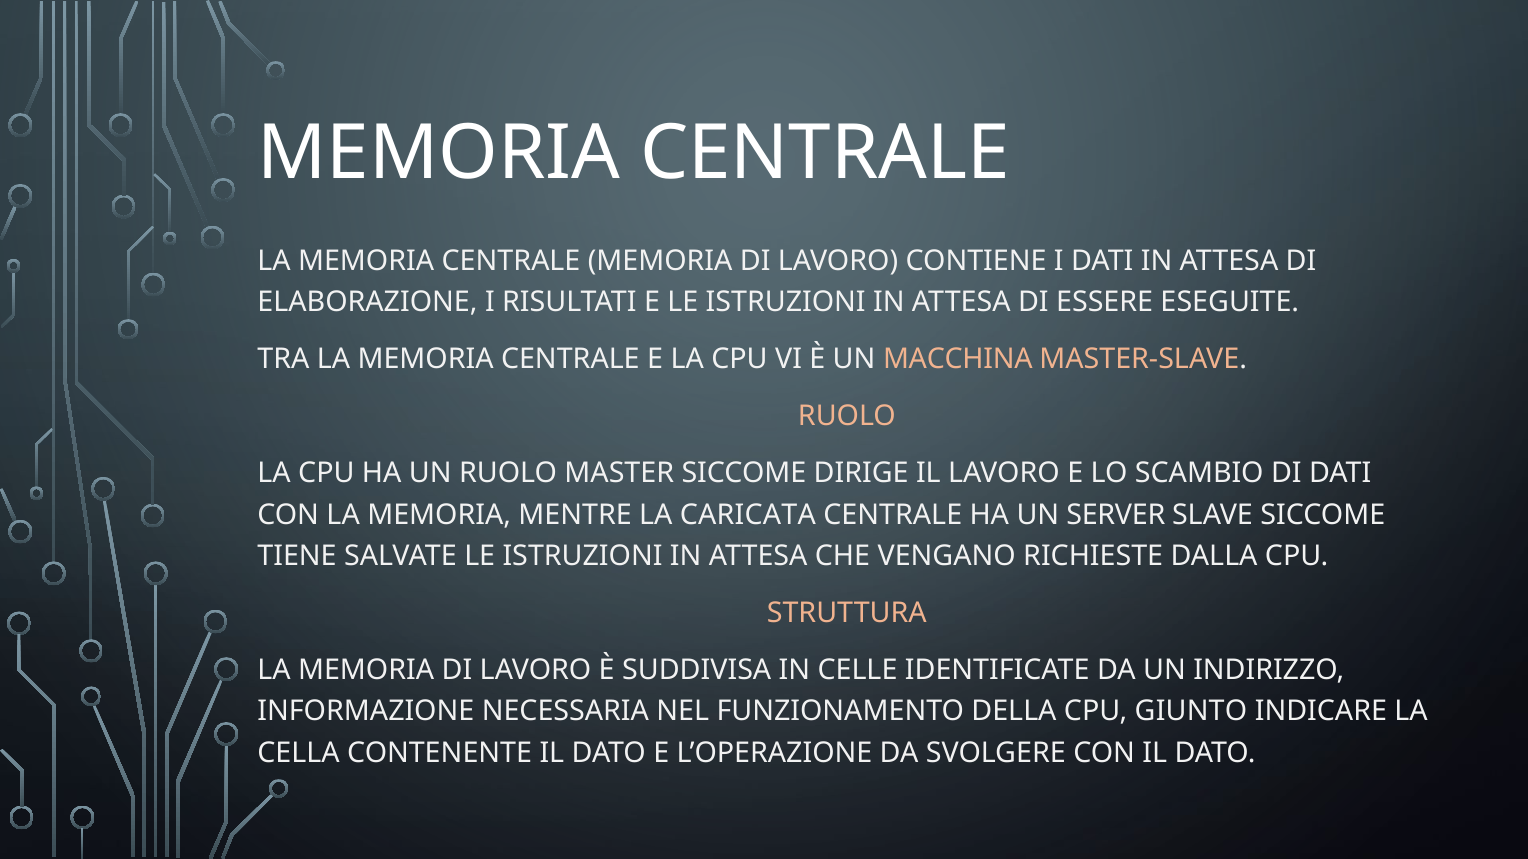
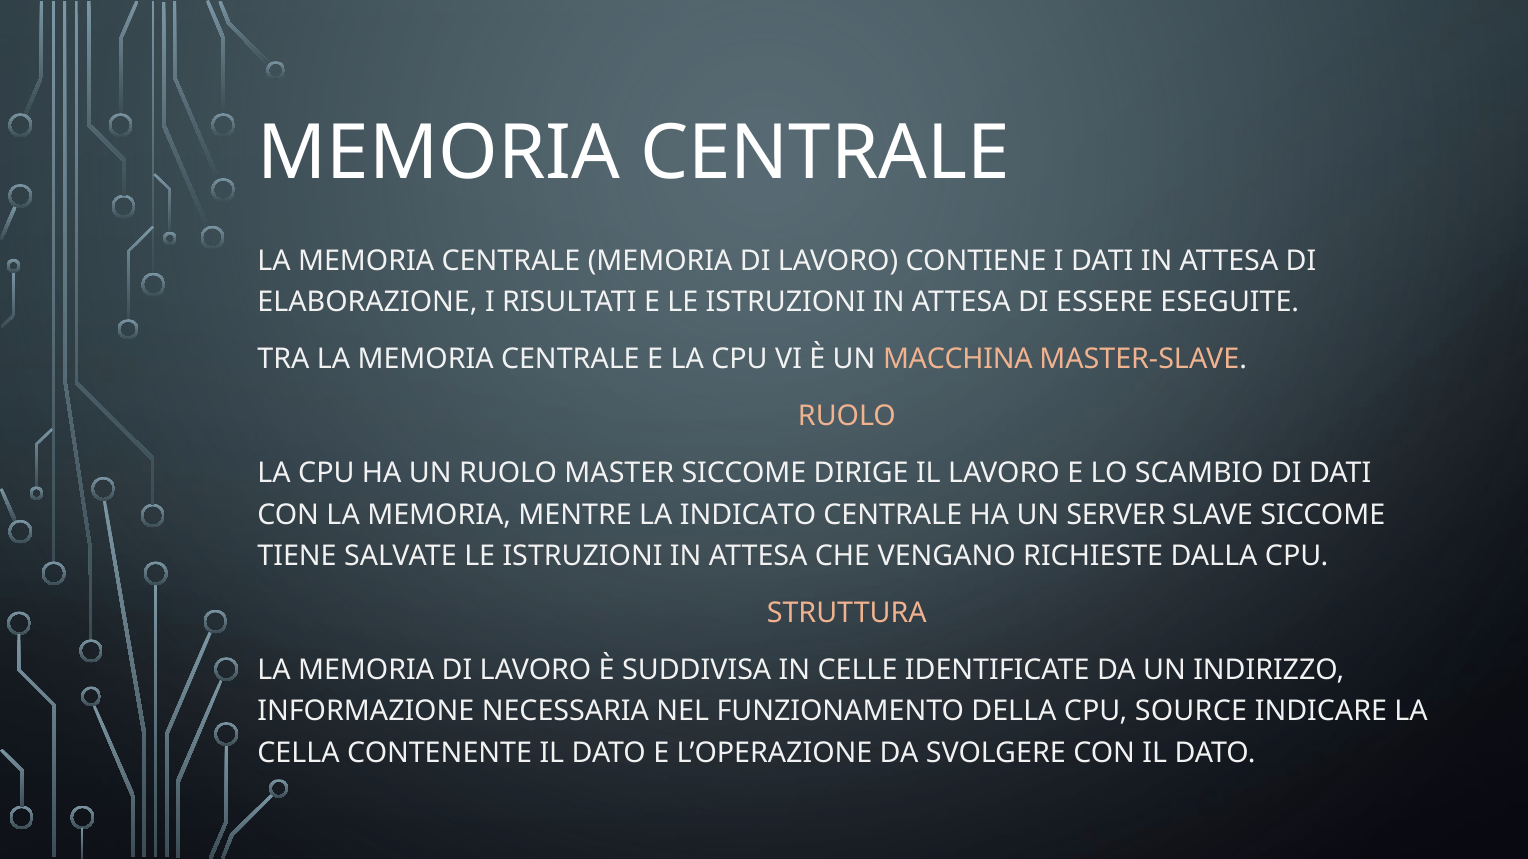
CARICATA: CARICATA -> INDICATO
GIUNTO: GIUNTO -> SOURCE
